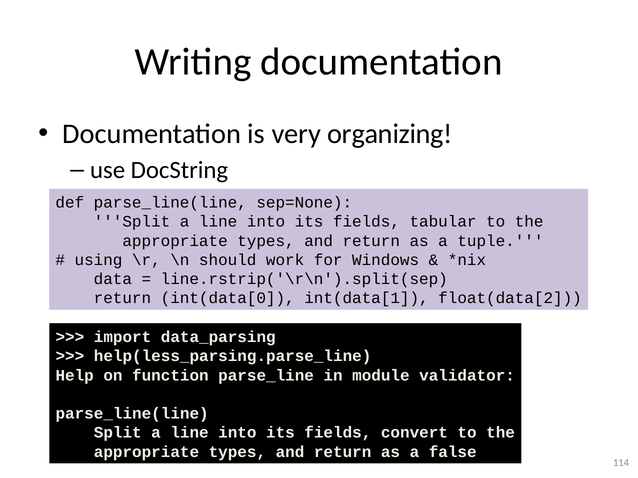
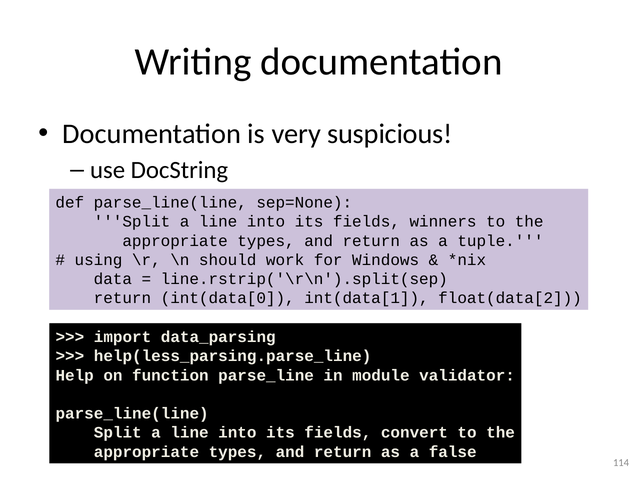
organizing: organizing -> suspicious
tabular: tabular -> winners
